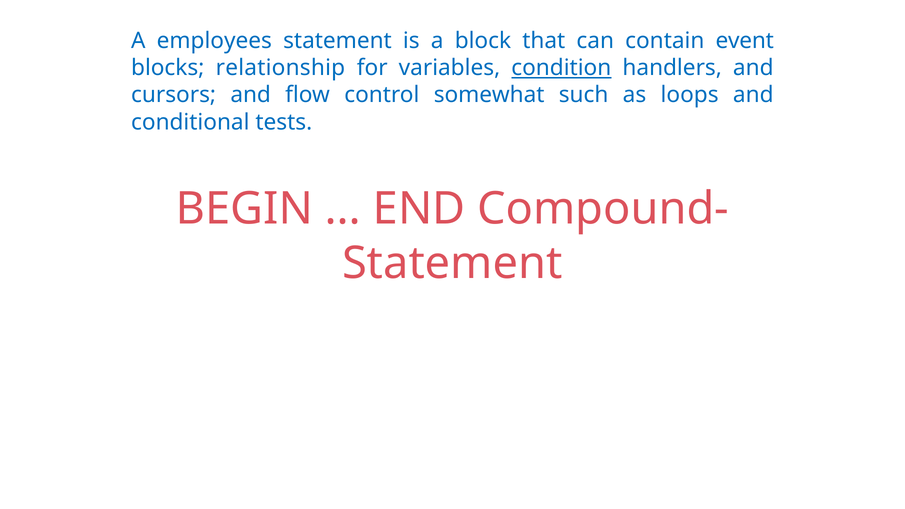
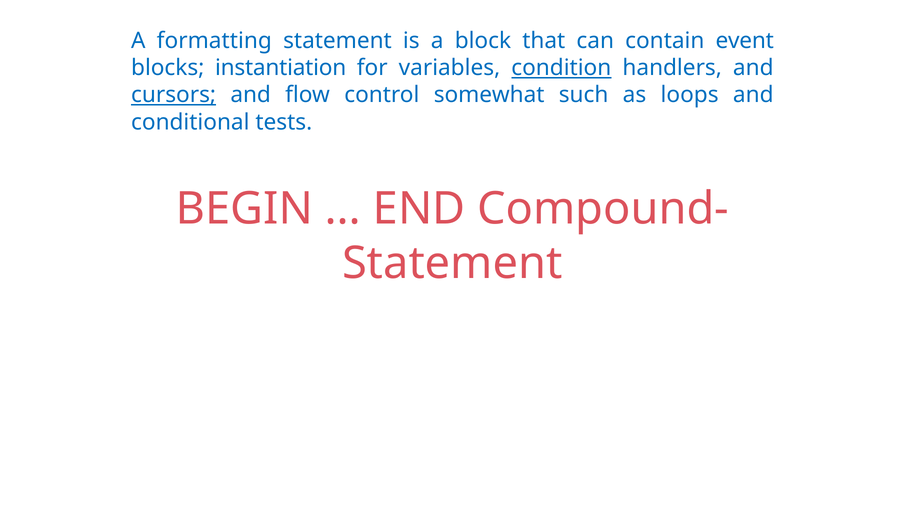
employees: employees -> formatting
relationship: relationship -> instantiation
cursors underline: none -> present
